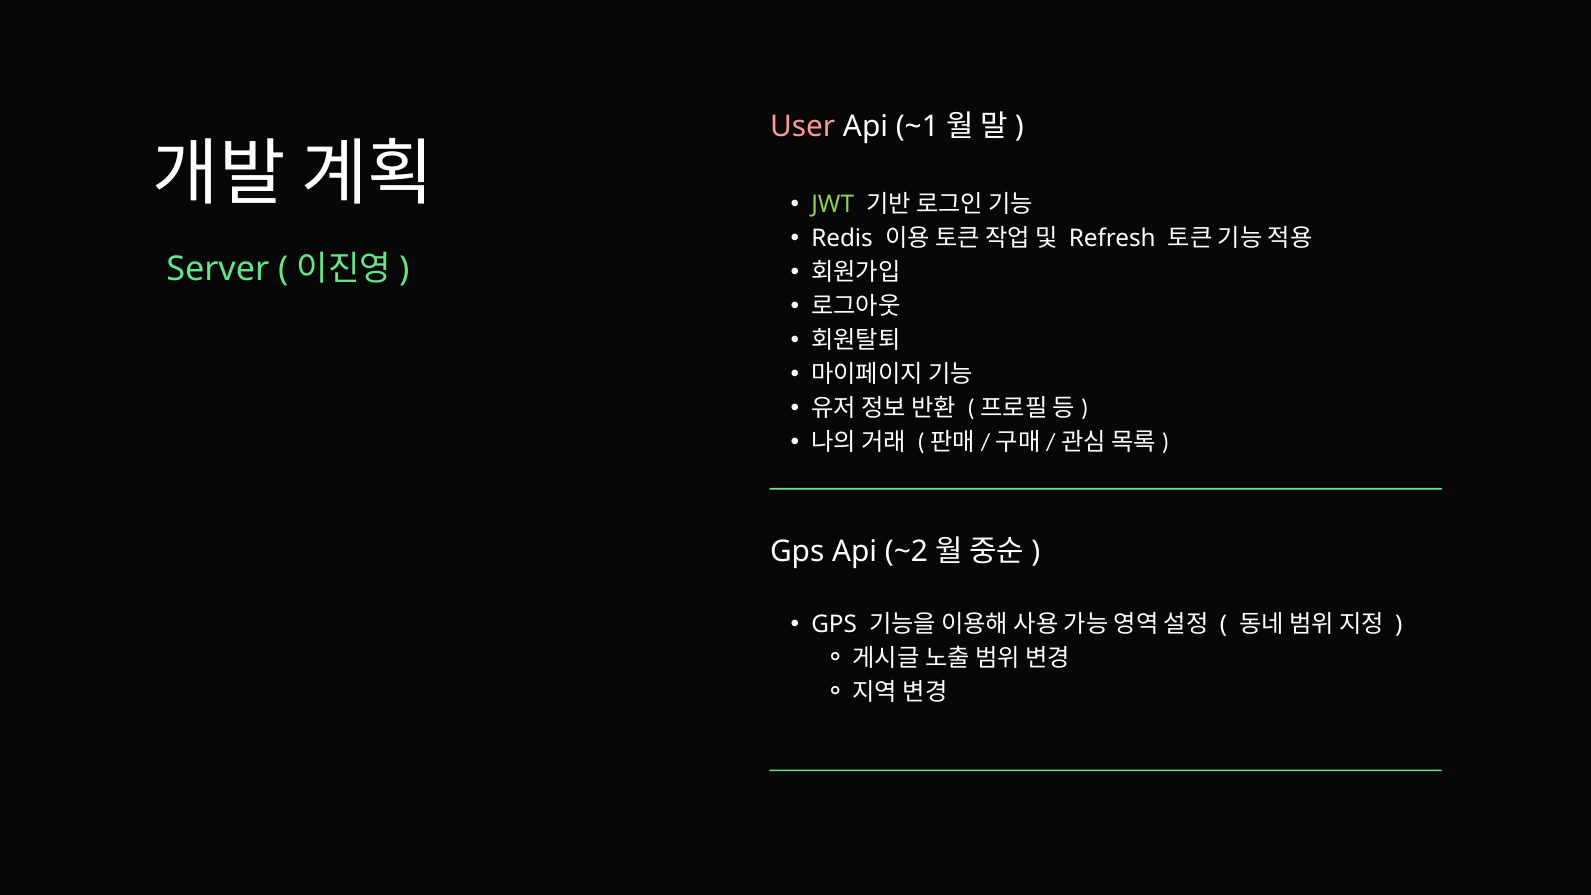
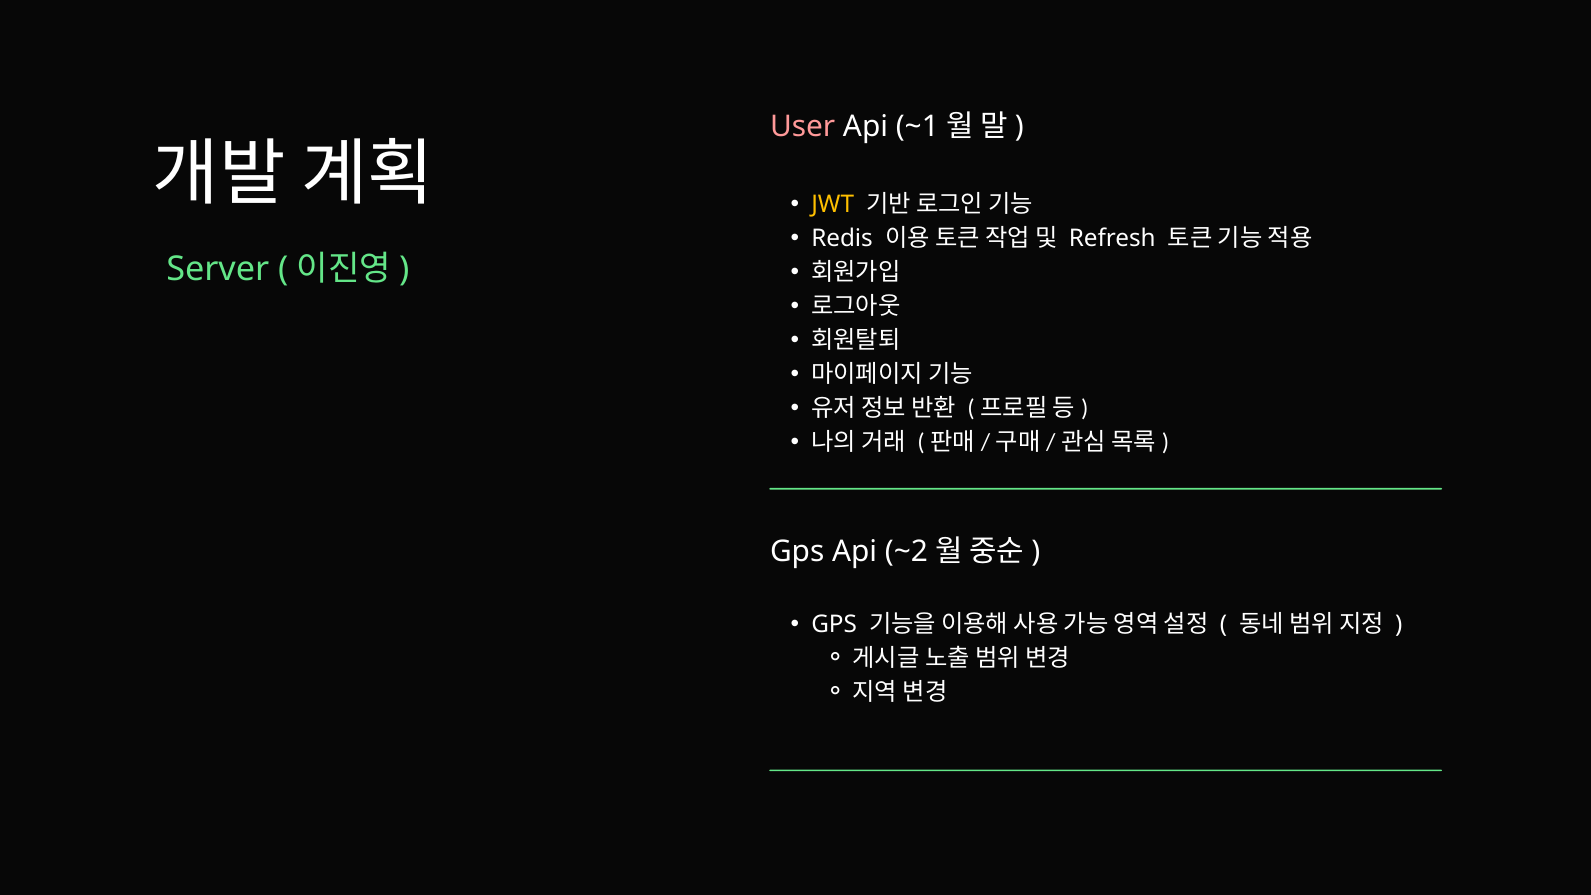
JWT colour: light green -> yellow
